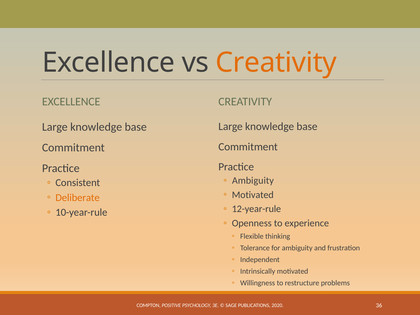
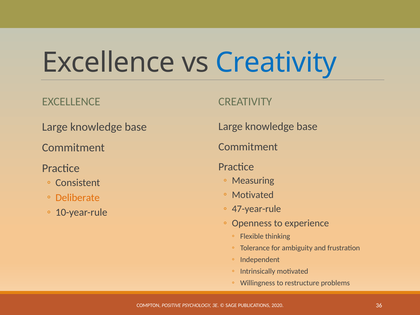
Creativity at (276, 63) colour: orange -> blue
Ambiguity at (253, 181): Ambiguity -> Measuring
12-year-rule: 12-year-rule -> 47-year-rule
